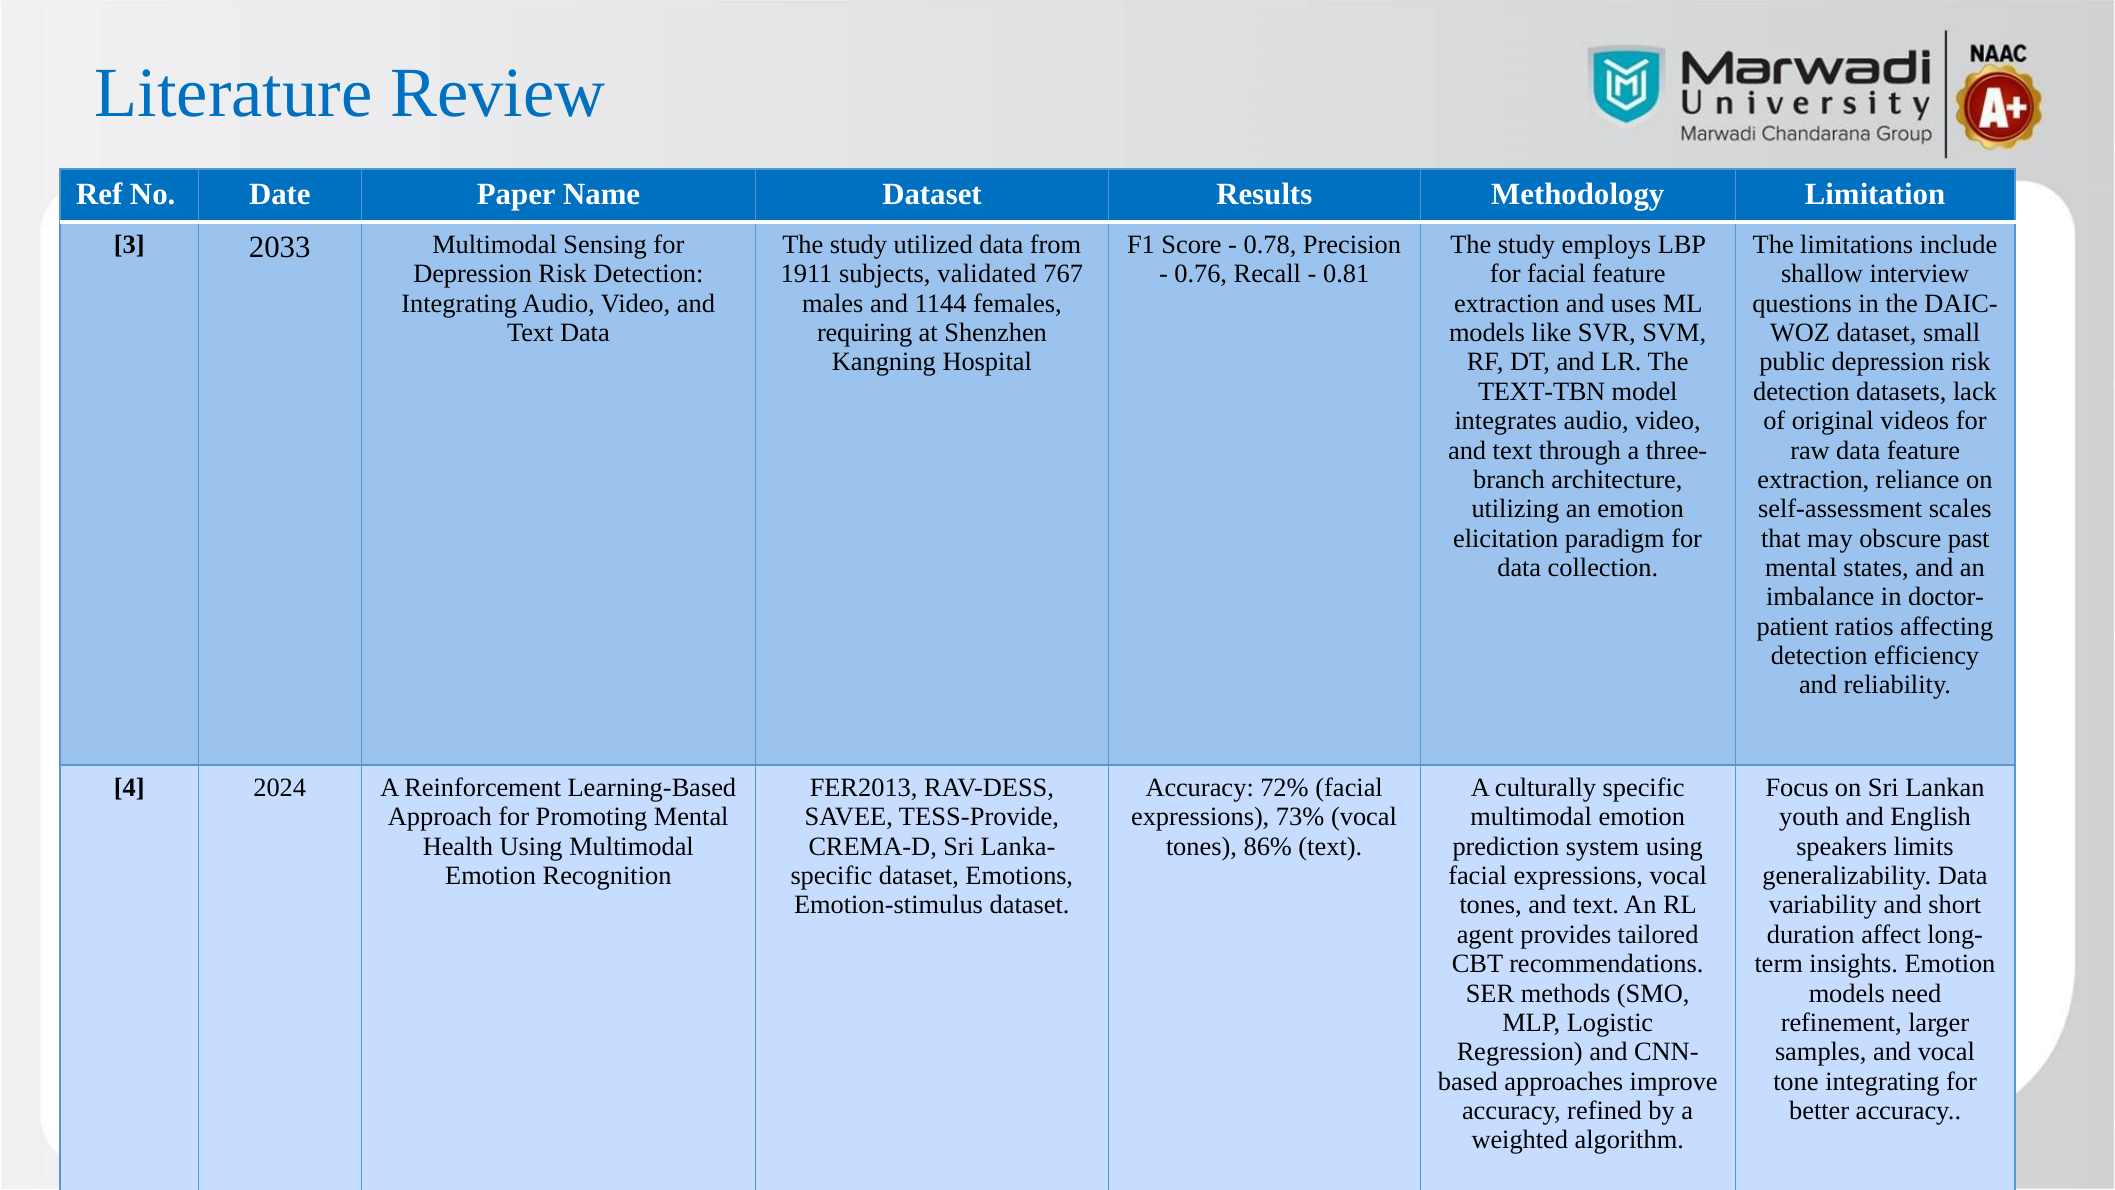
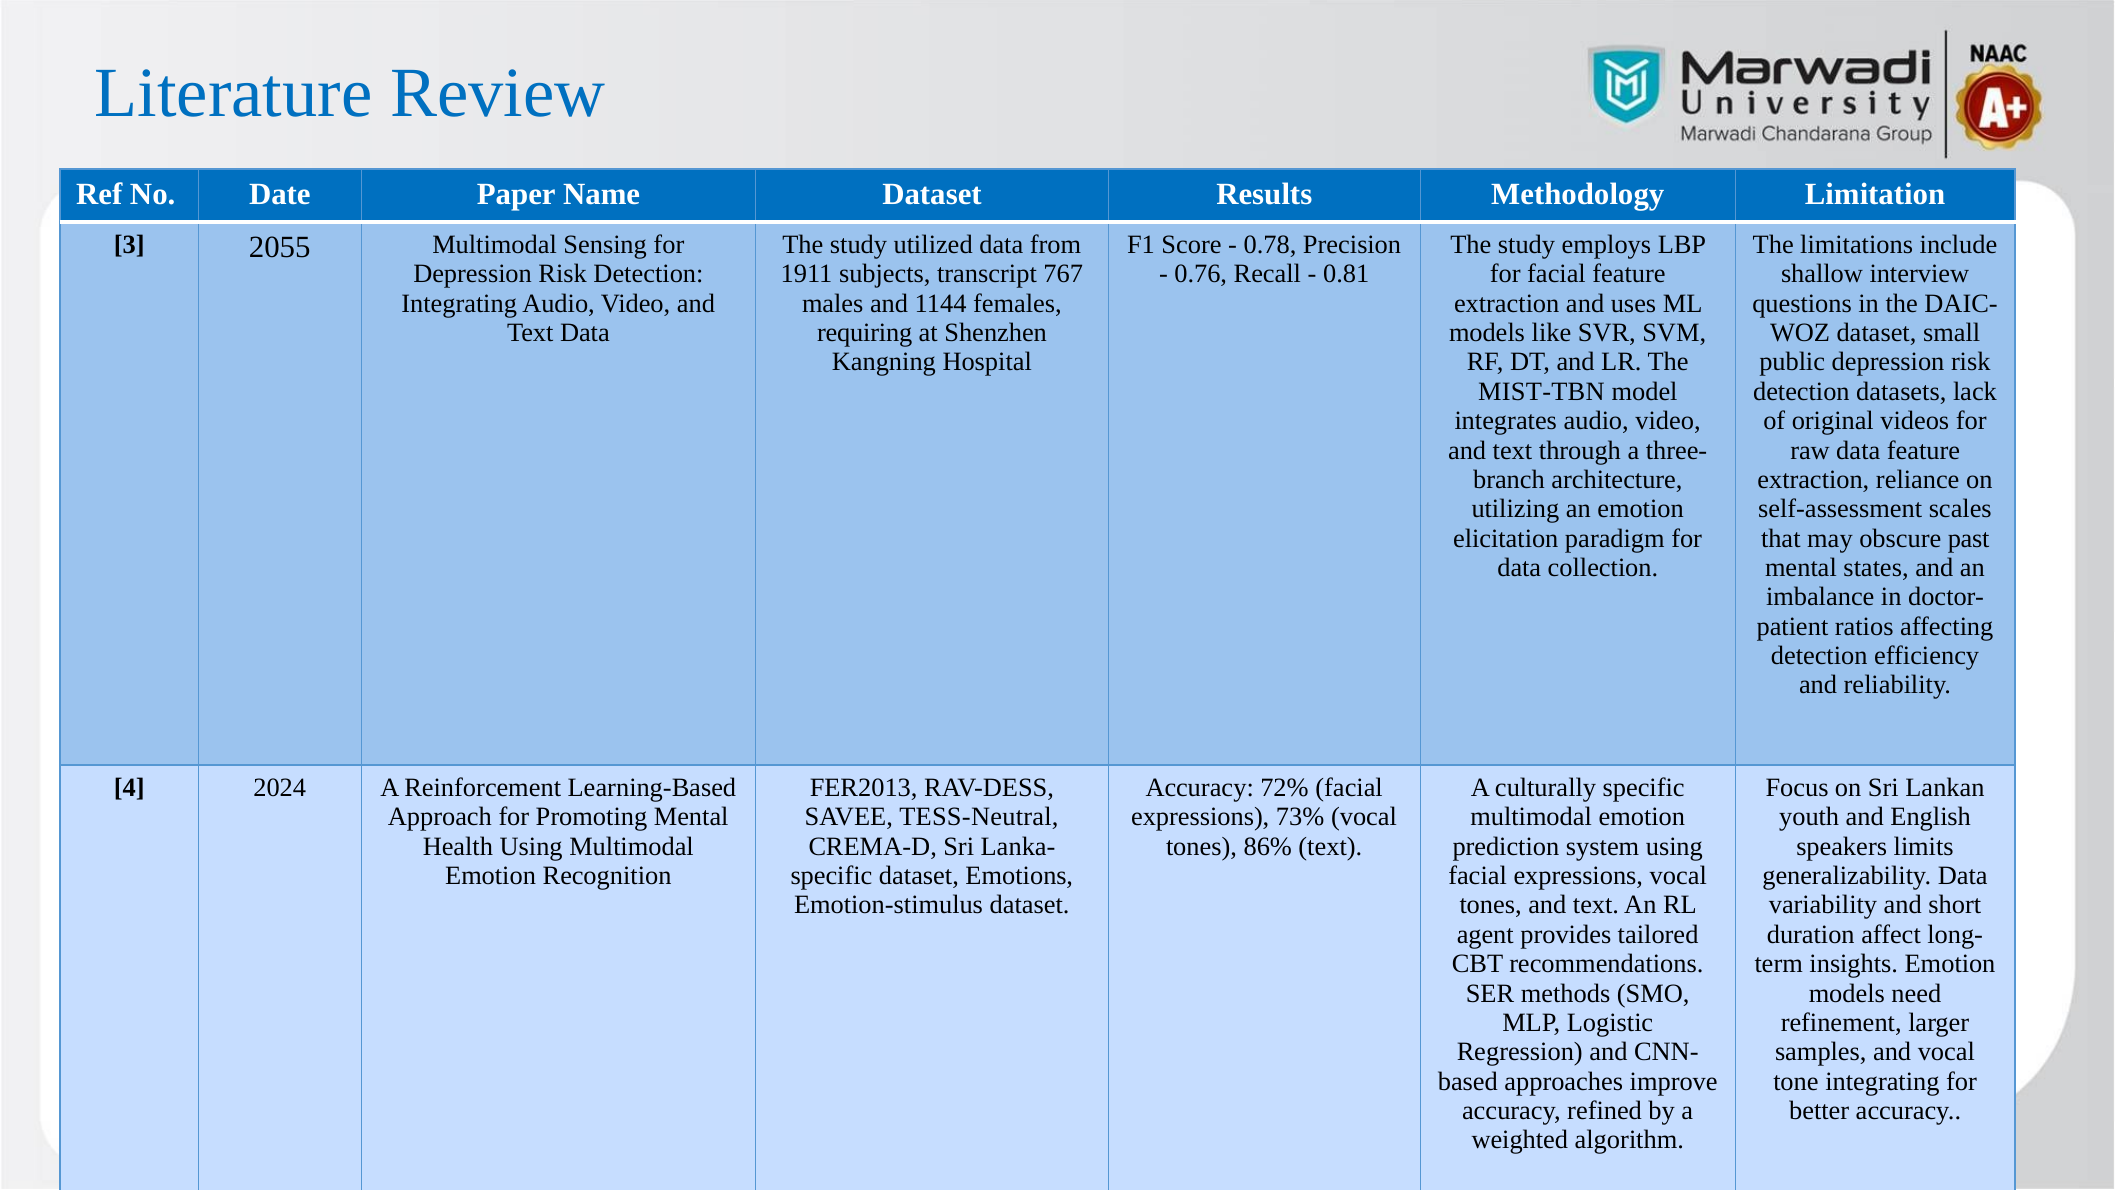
2033: 2033 -> 2055
validated: validated -> transcript
TEXT-TBN: TEXT-TBN -> MIST-TBN
TESS-Provide: TESS-Provide -> TESS-Neutral
